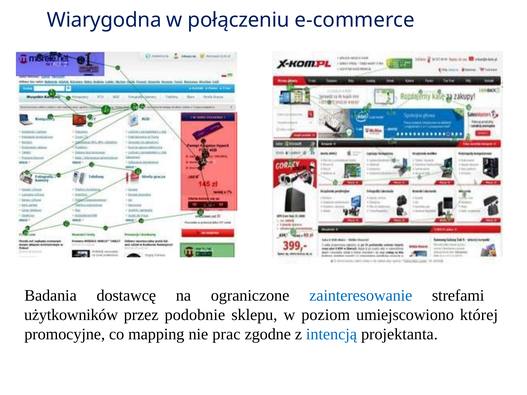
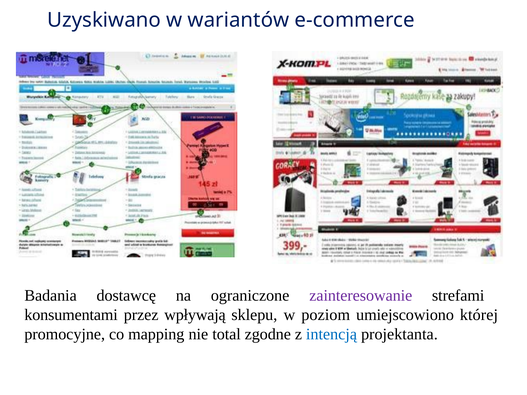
Wiarygodna: Wiarygodna -> Uzyskiwano
połączeniu: połączeniu -> wariantów
zainteresowanie colour: blue -> purple
użytkowników: użytkowników -> konsumentami
podobnie: podobnie -> wpływają
prac: prac -> total
